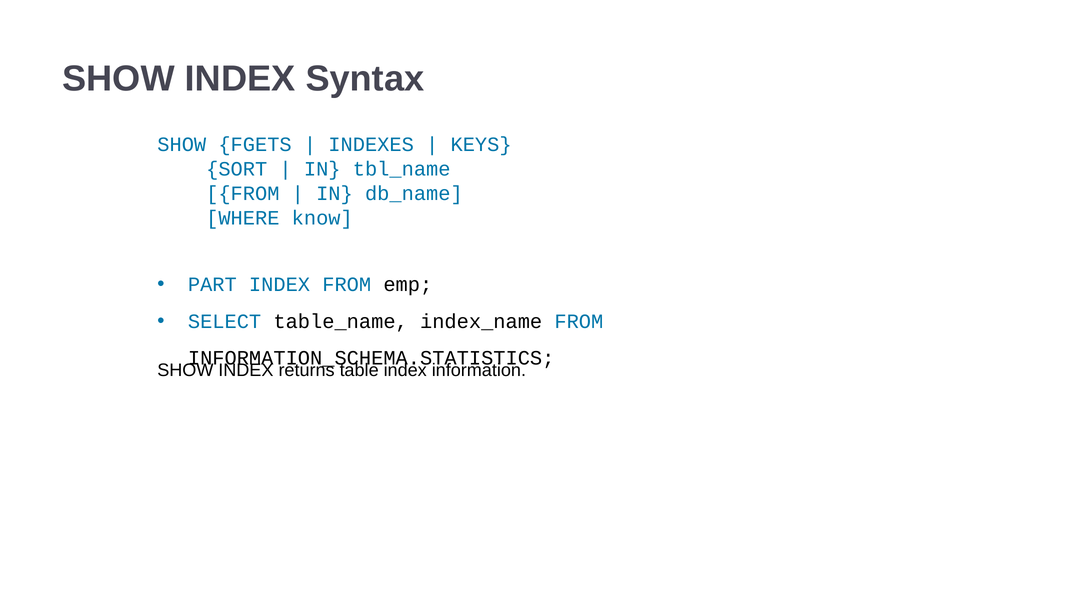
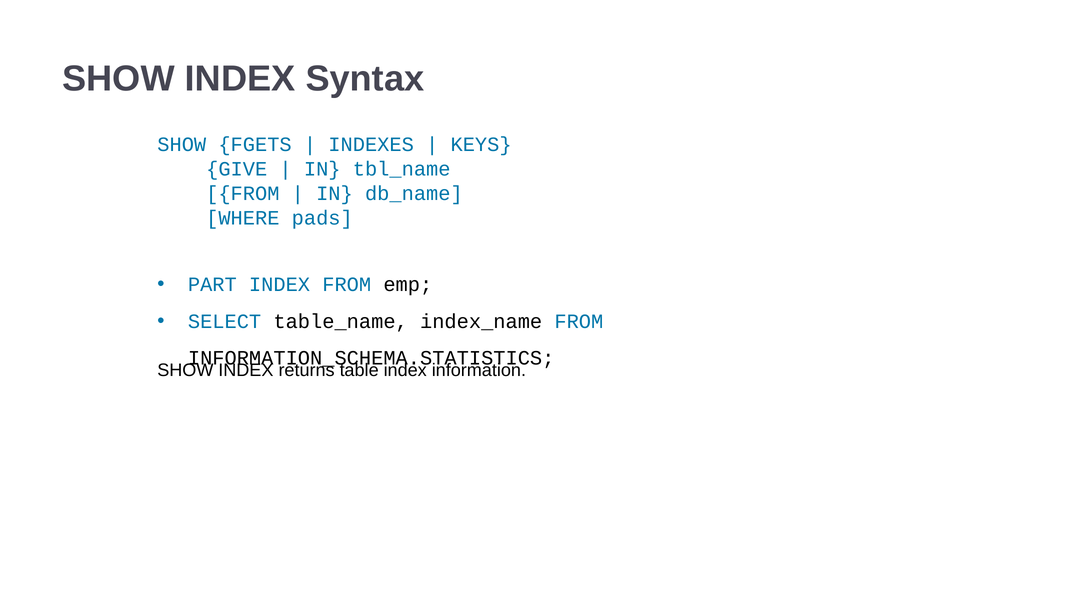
SORT: SORT -> GIVE
know: know -> pads
